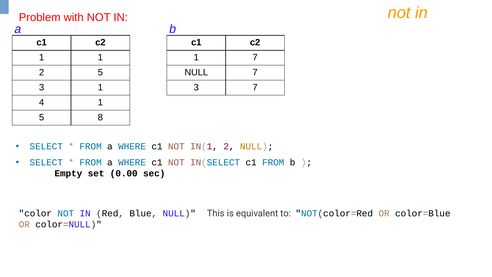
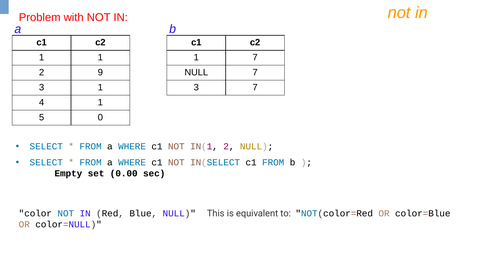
2 5: 5 -> 9
8: 8 -> 0
